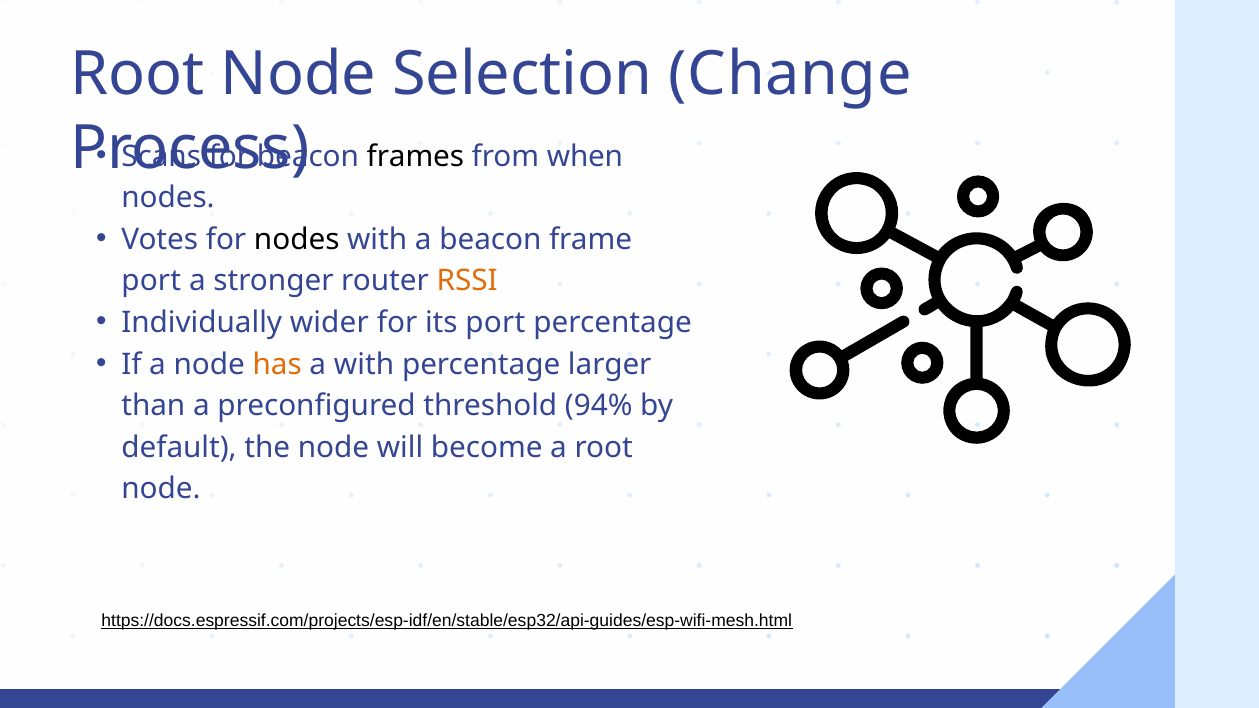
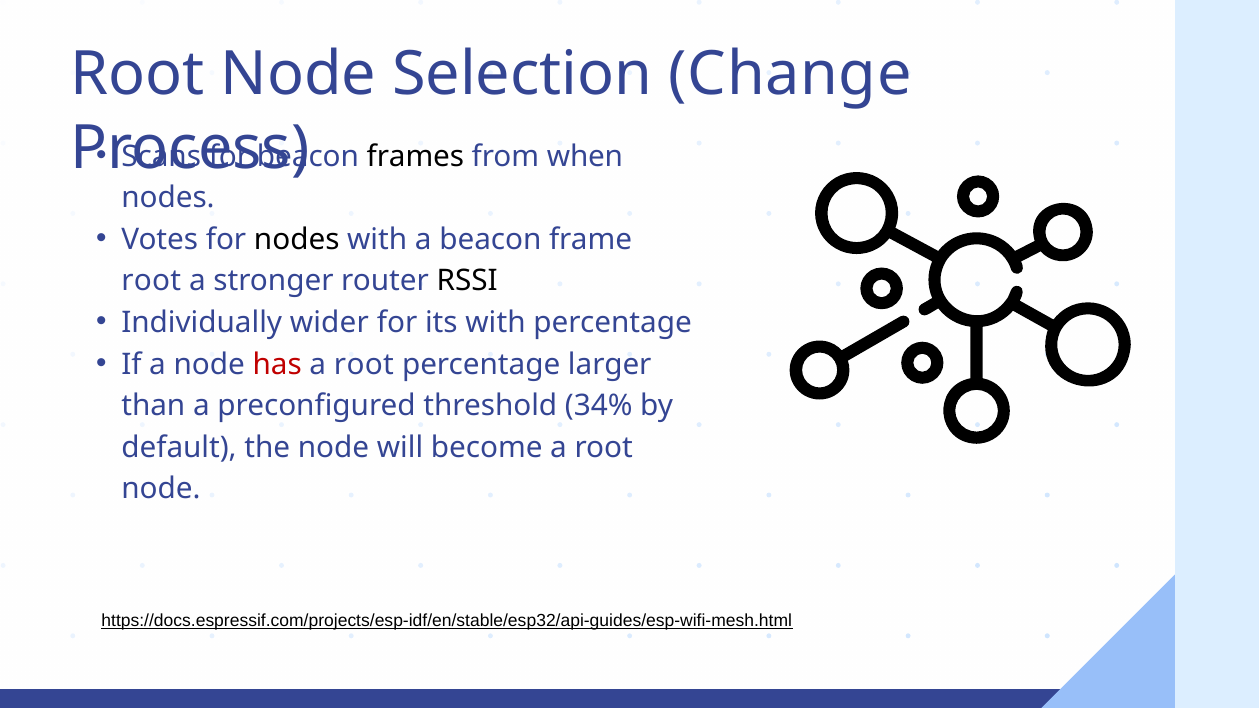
port at (151, 281): port -> root
RSSI colour: orange -> black
its port: port -> with
has colour: orange -> red
with at (364, 364): with -> root
94%: 94% -> 34%
